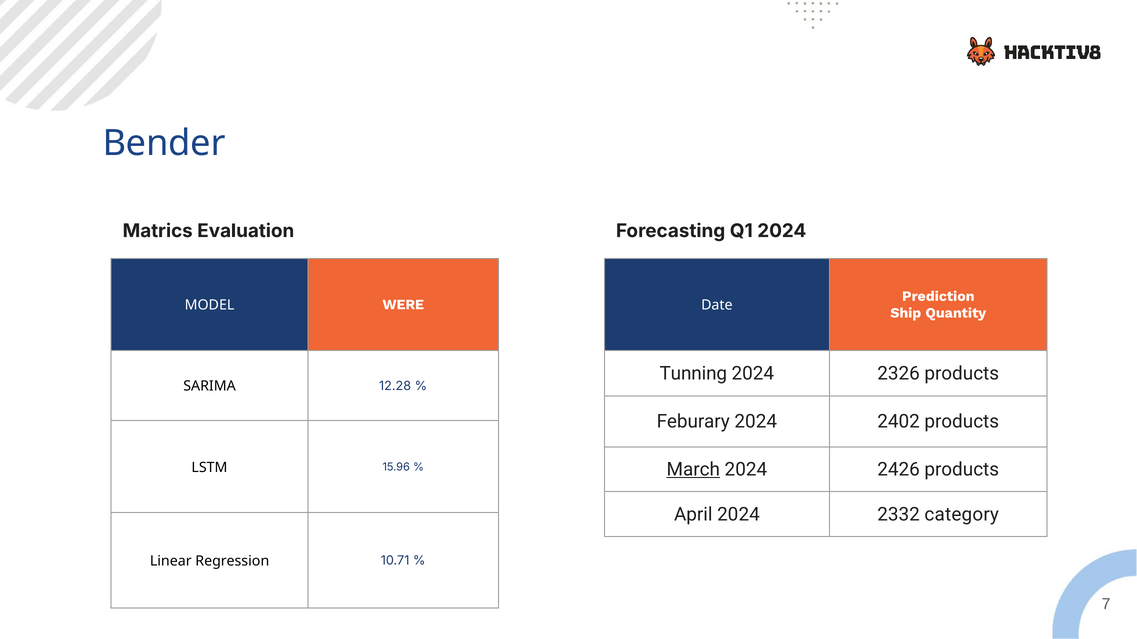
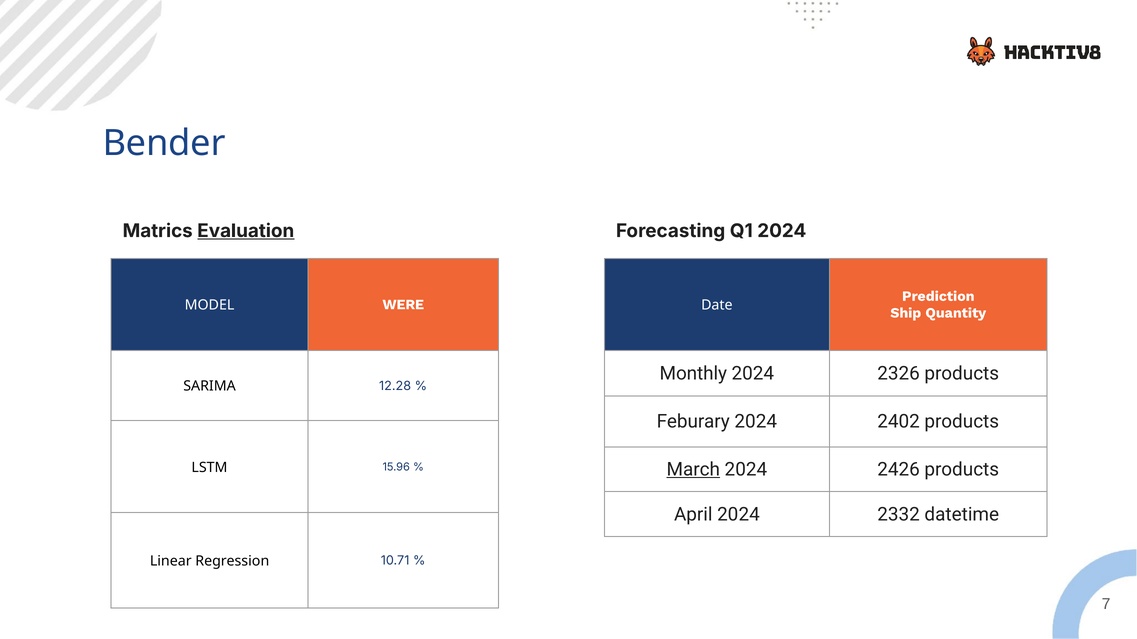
Evaluation underline: none -> present
Tunning: Tunning -> Monthly
category: category -> datetime
